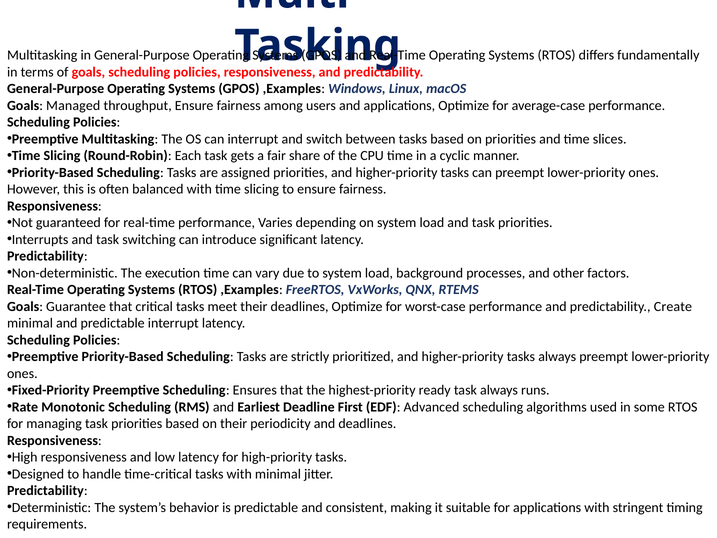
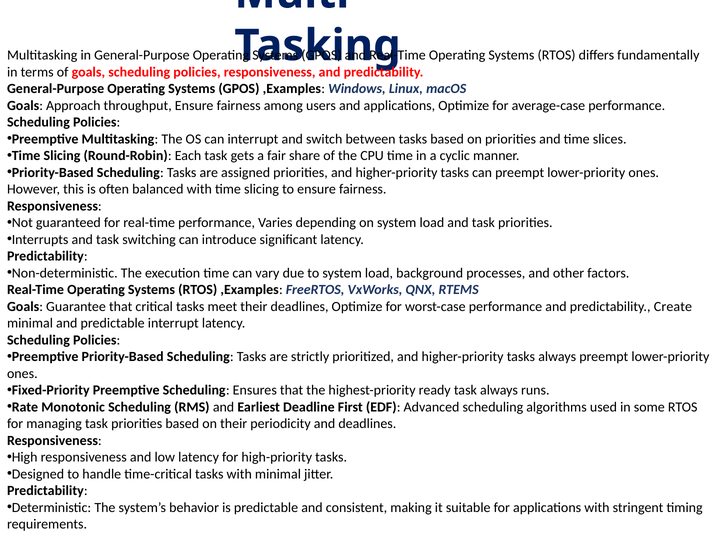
Managed: Managed -> Approach
